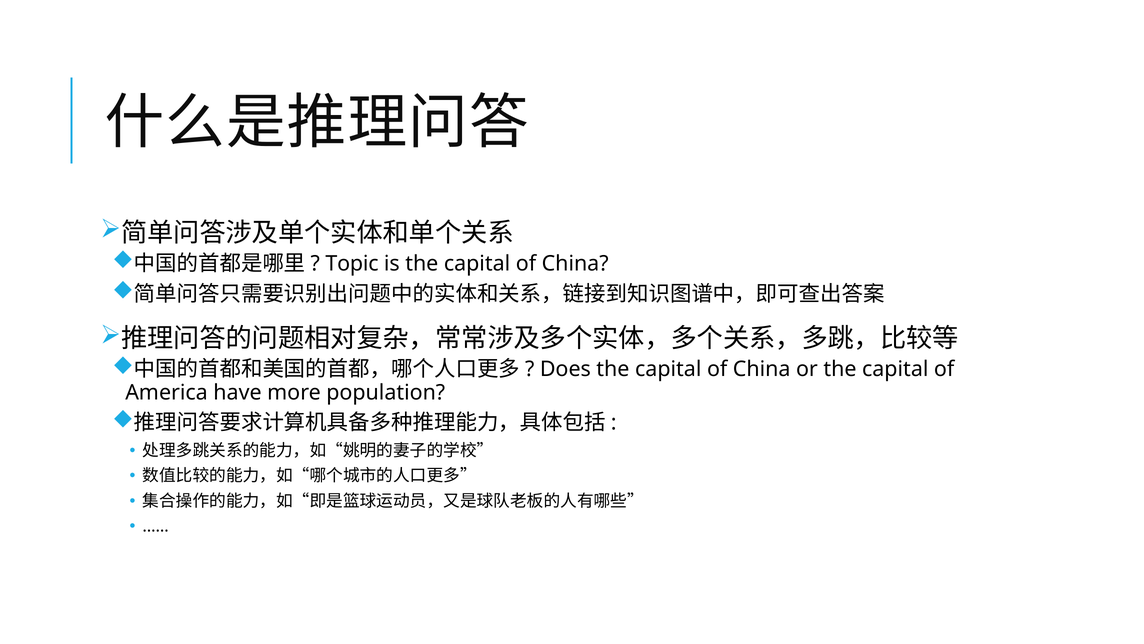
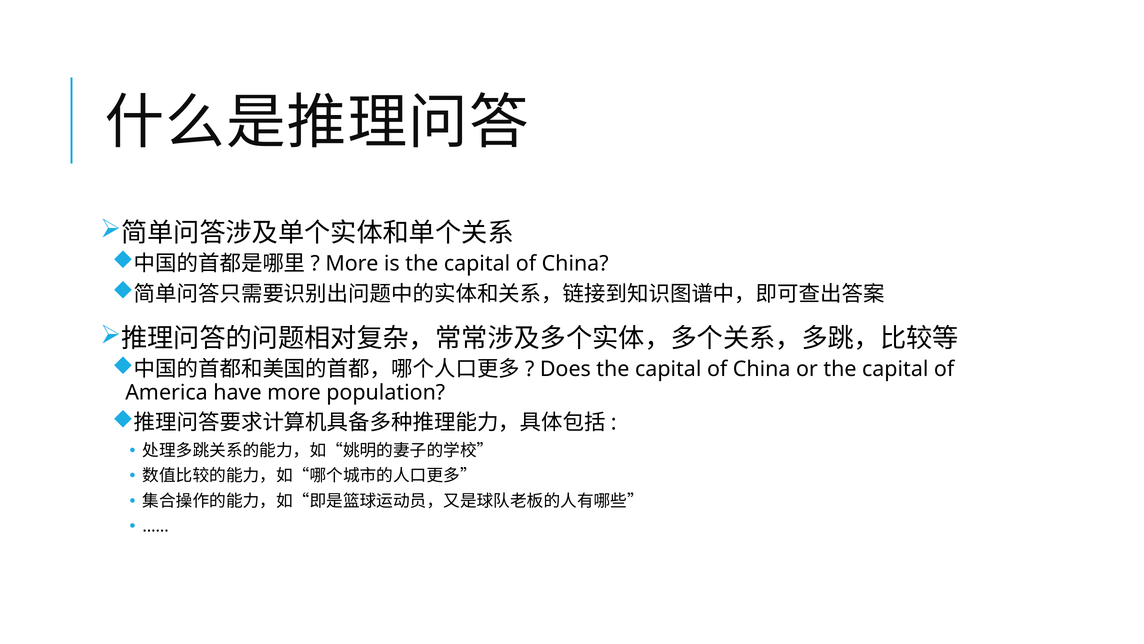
Topic at (352, 263): Topic -> More
